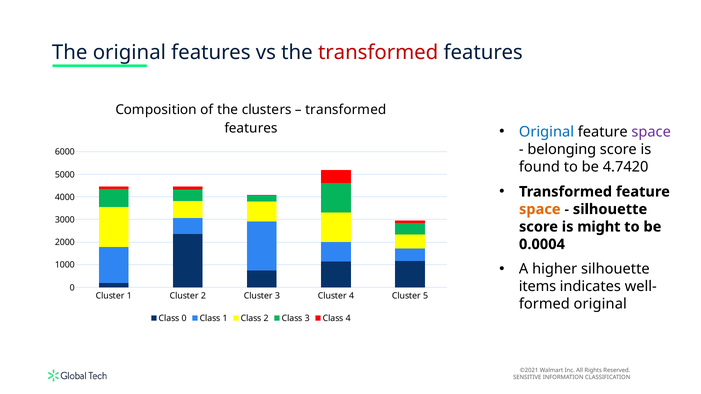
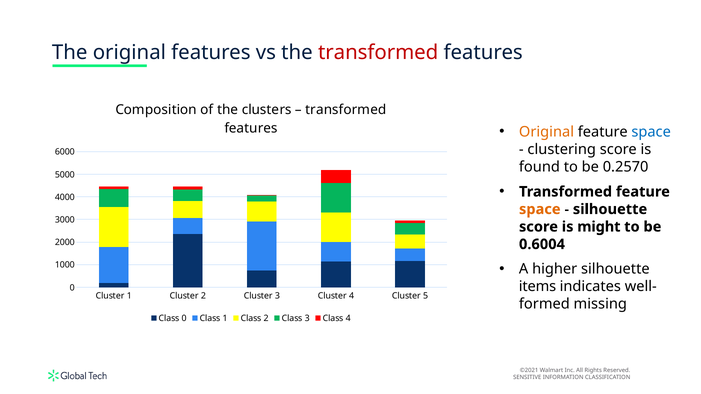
Original at (547, 132) colour: blue -> orange
space at (651, 132) colour: purple -> blue
belonging: belonging -> clustering
4.7420: 4.7420 -> 0.2570
0.0004: 0.0004 -> 0.6004
original at (600, 304): original -> missing
